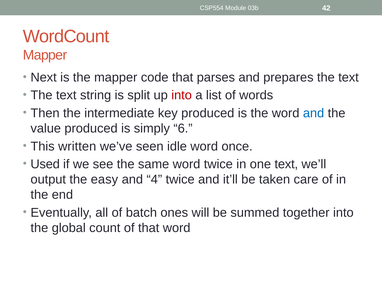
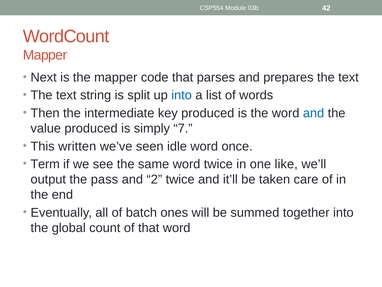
into at (182, 95) colour: red -> blue
6: 6 -> 7
Used: Used -> Term
one text: text -> like
easy: easy -> pass
4: 4 -> 2
